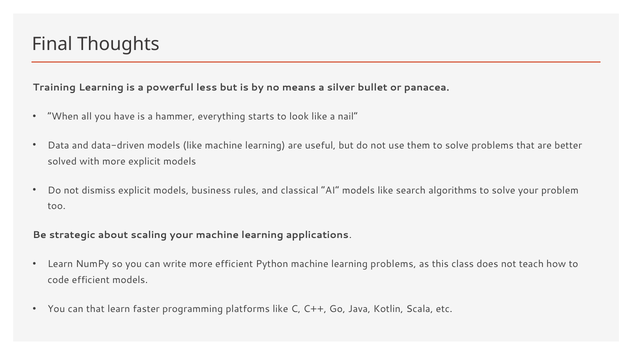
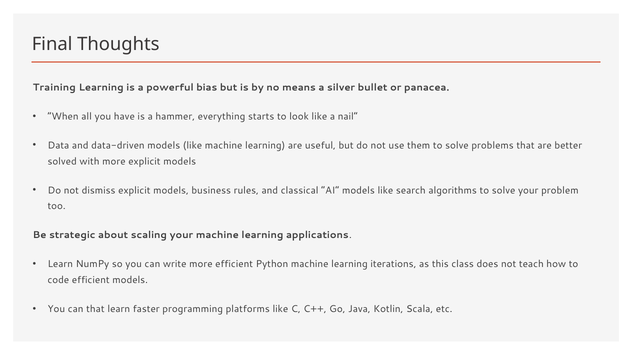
less: less -> bias
learning problems: problems -> iterations
